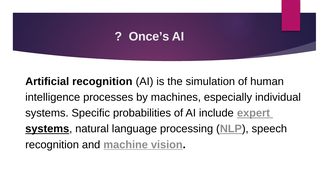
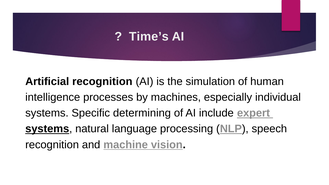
Once’s: Once’s -> Time’s
probabilities: probabilities -> determining
